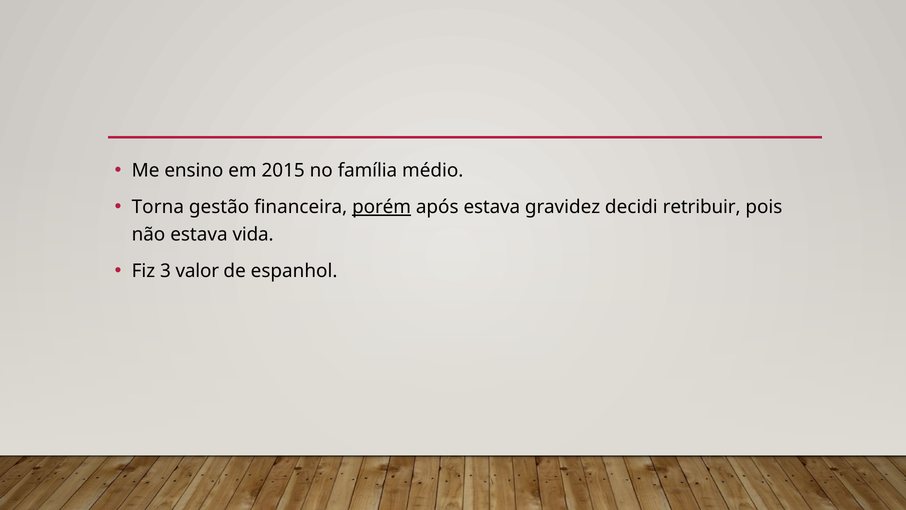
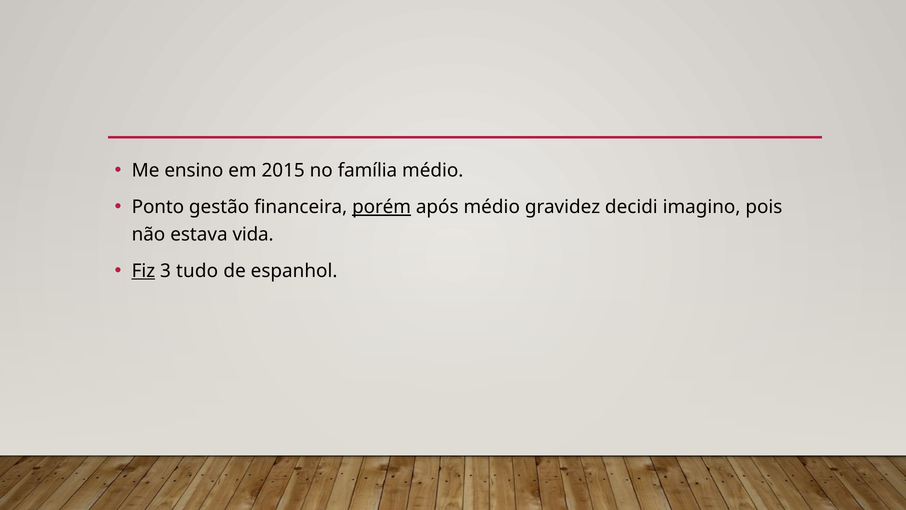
Torna: Torna -> Ponto
após estava: estava -> médio
retribuir: retribuir -> imagino
Fiz underline: none -> present
valor: valor -> tudo
